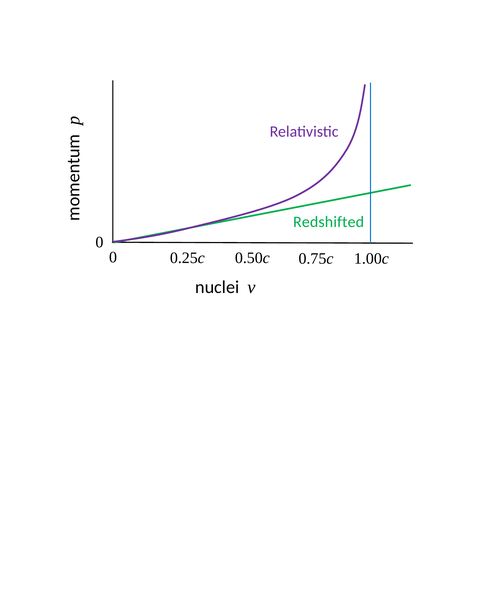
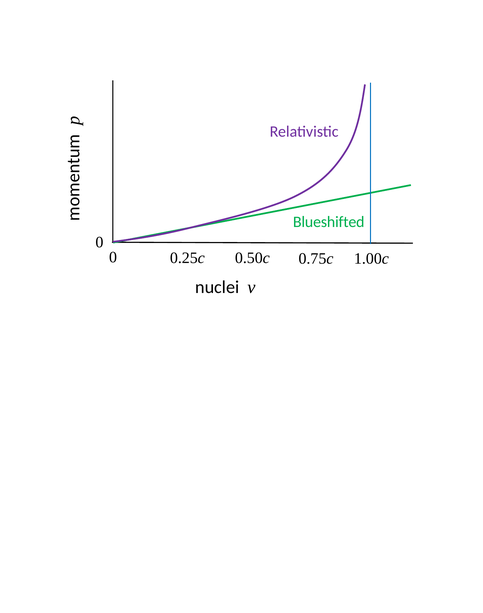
Redshifted: Redshifted -> Blueshifted
